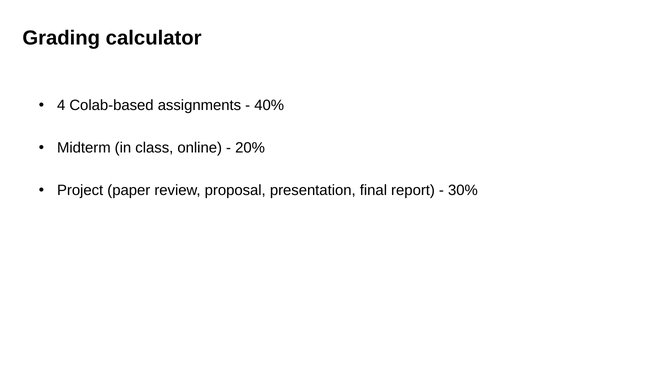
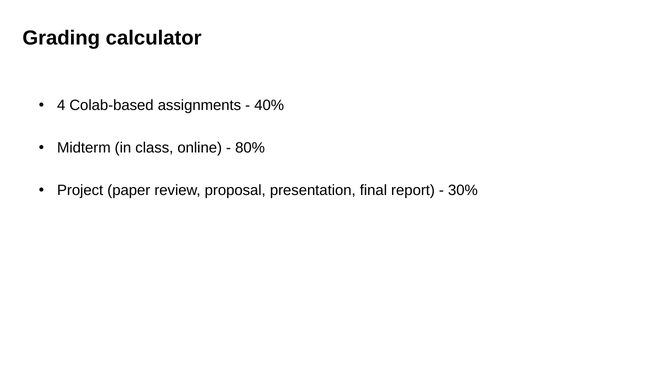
20%: 20% -> 80%
